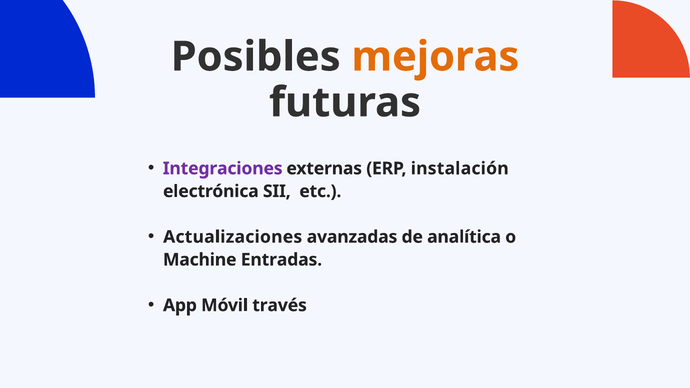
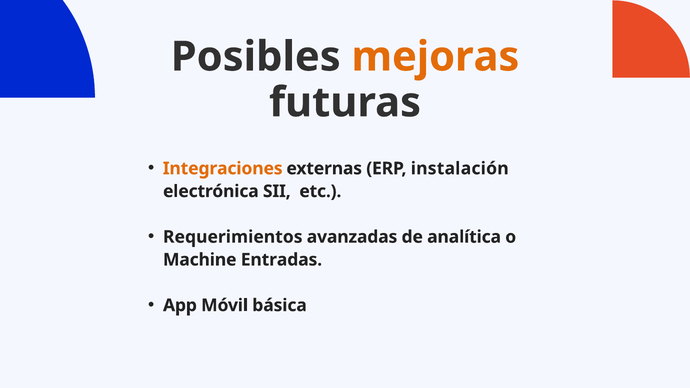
Integraciones colour: purple -> orange
Actualizaciones: Actualizaciones -> Requerimientos
través: través -> básica
